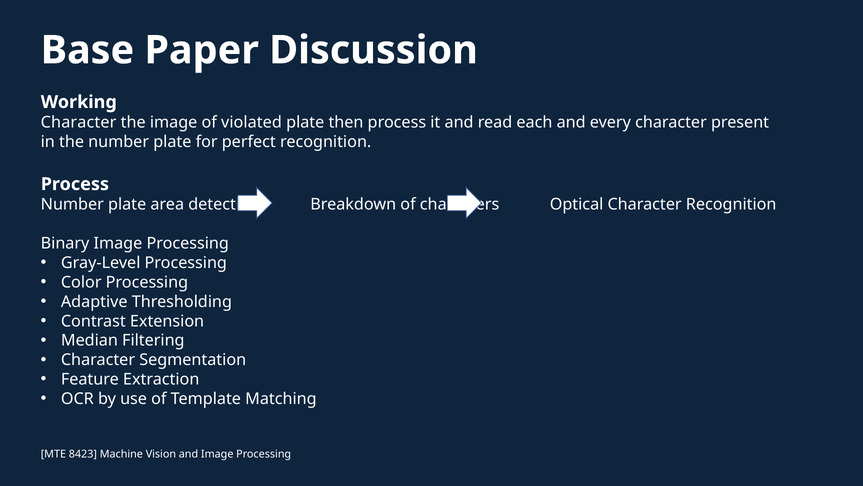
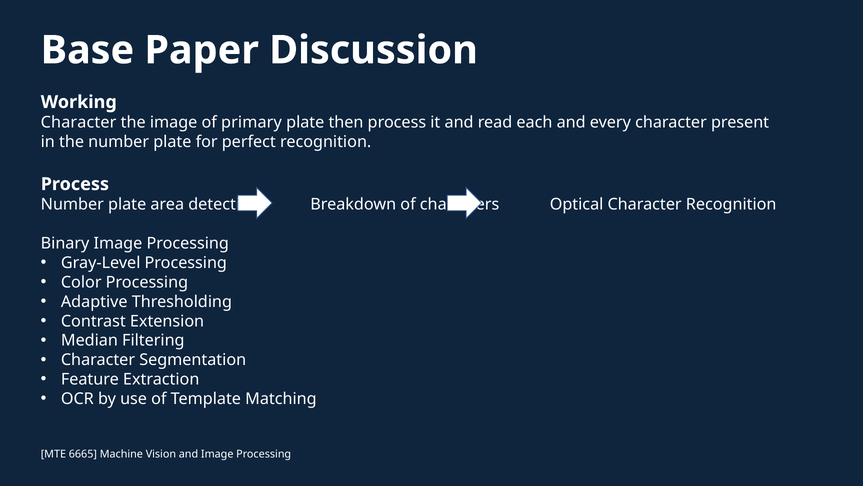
violated: violated -> primary
8423: 8423 -> 6665
